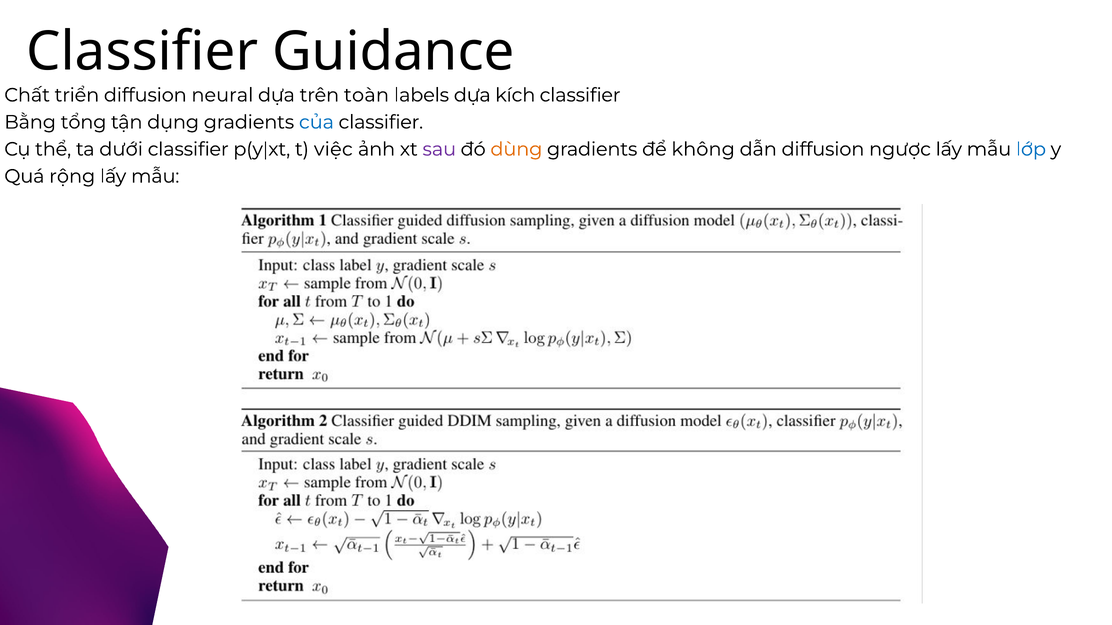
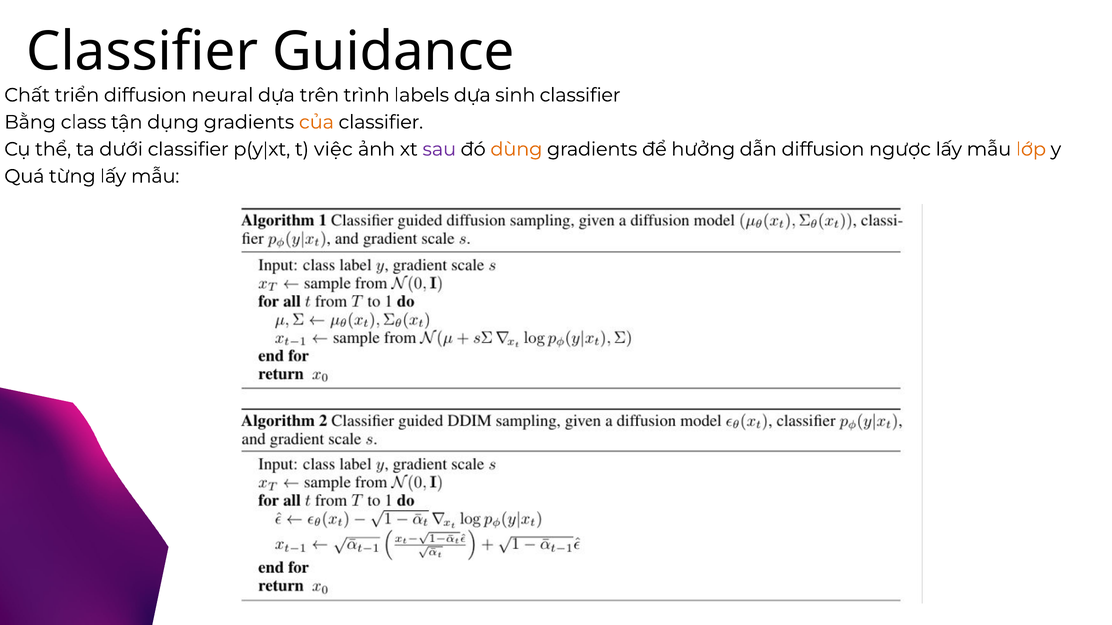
toàn: toàn -> trình
kích: kích -> sinh
tổng: tổng -> class
của colour: blue -> orange
không: không -> hưởng
lớp colour: blue -> orange
rộng: rộng -> từng
